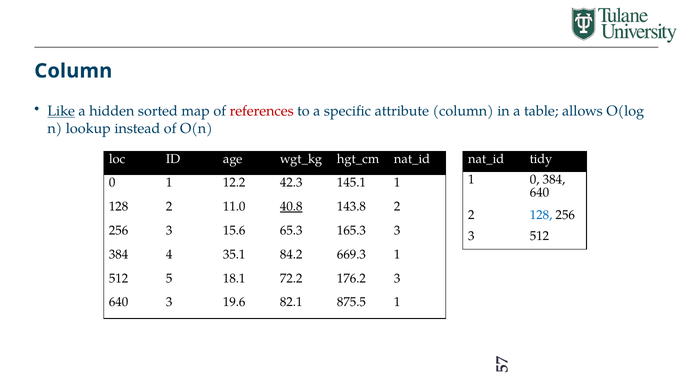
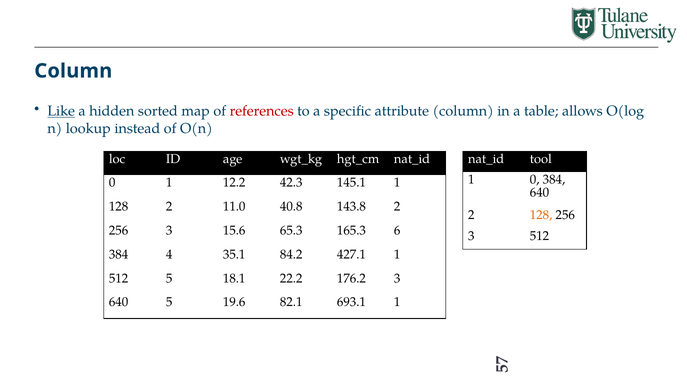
tidy: tidy -> tool
40.8 underline: present -> none
128 at (541, 215) colour: blue -> orange
165.3 3: 3 -> 6
669.3: 669.3 -> 427.1
72.2: 72.2 -> 22.2
640 3: 3 -> 5
875.5: 875.5 -> 693.1
